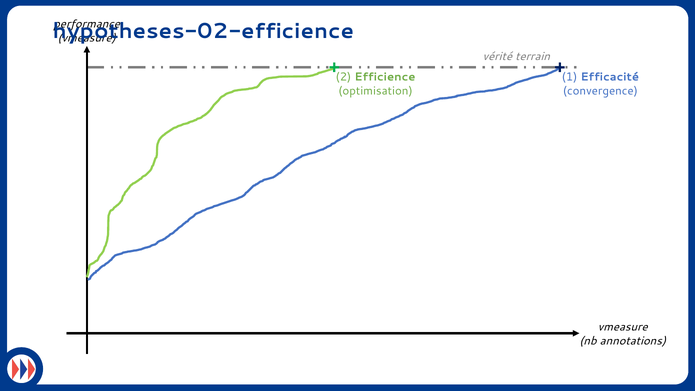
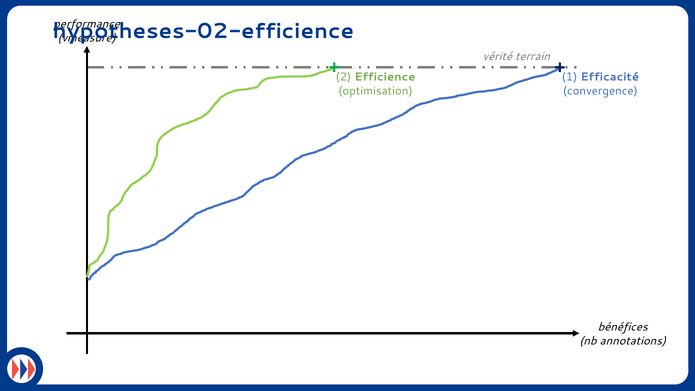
vmeasure at (623, 327): vmeasure -> bénéfices
